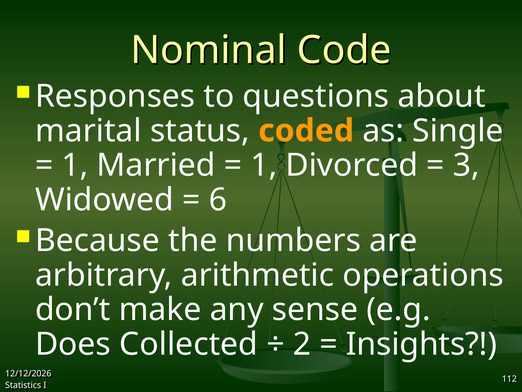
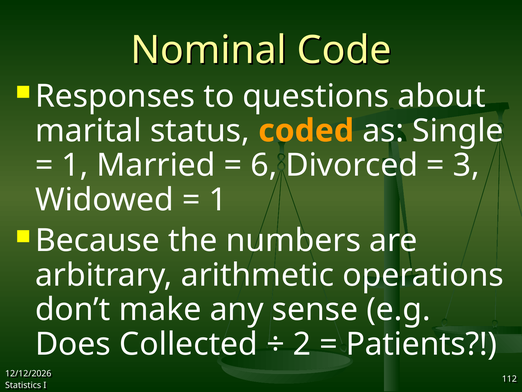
1 at (264, 165): 1 -> 6
6 at (218, 200): 6 -> 1
Insights: Insights -> Patients
